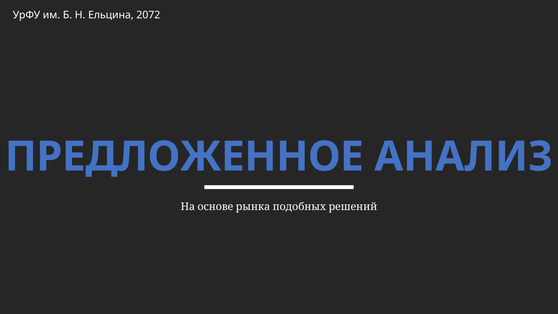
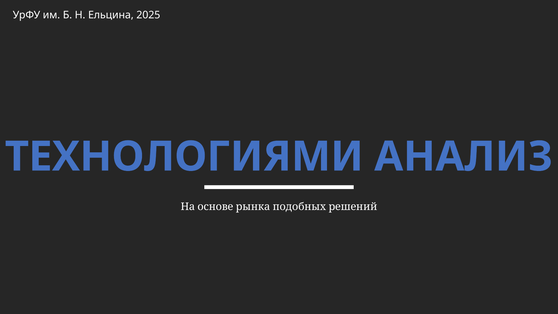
2072: 2072 -> 2025
ПРЕДЛОЖЕННОЕ: ПРЕДЛОЖЕННОЕ -> ТЕХНОЛОГИЯМИ
